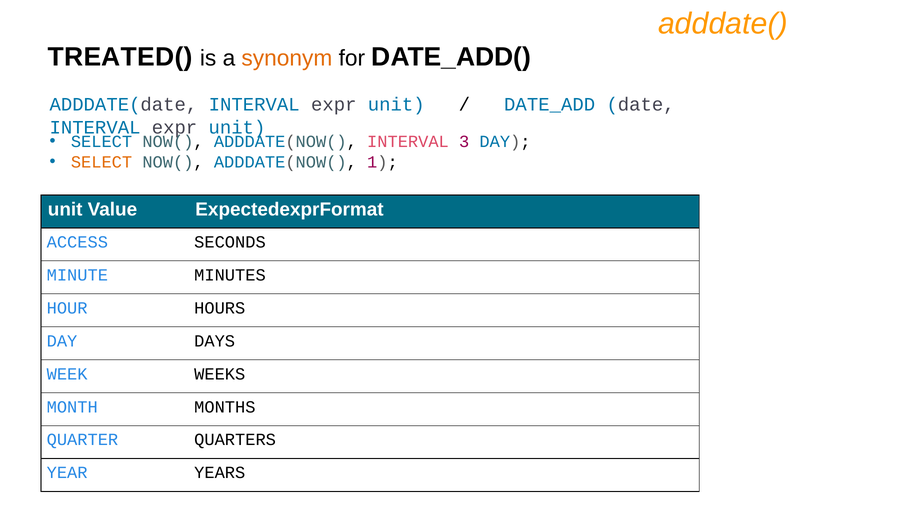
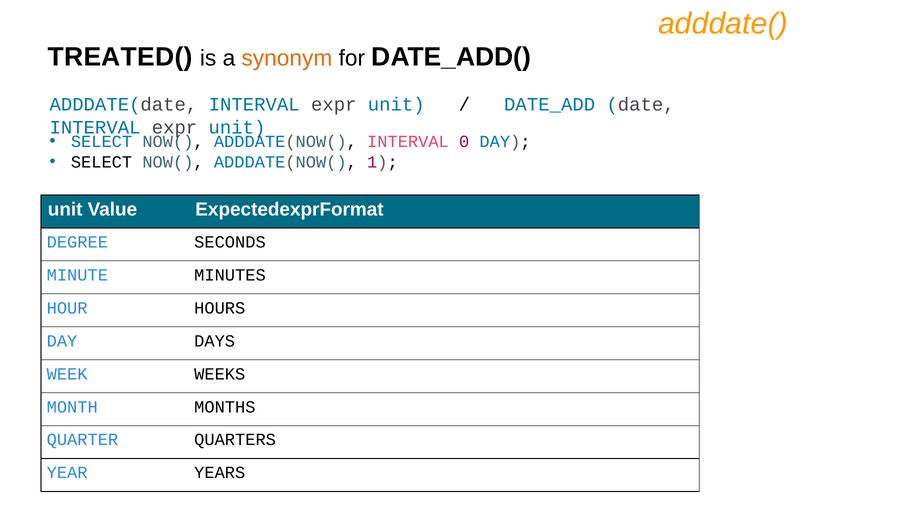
3: 3 -> 0
SELECT at (102, 162) colour: orange -> black
ACCESS: ACCESS -> DEGREE
